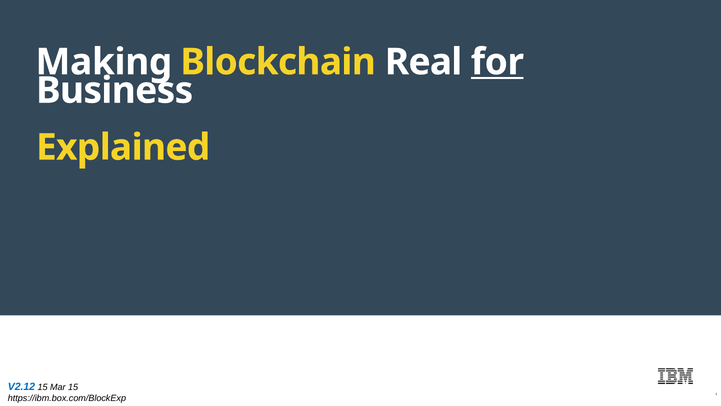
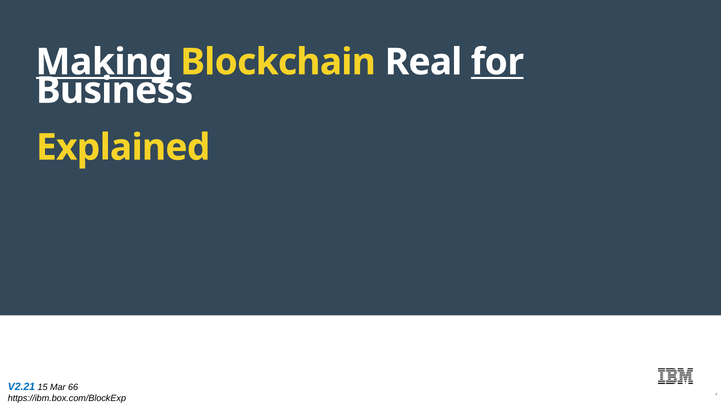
Making underline: none -> present
V2.12: V2.12 -> V2.21
15 at (73, 387): 15 -> 66
